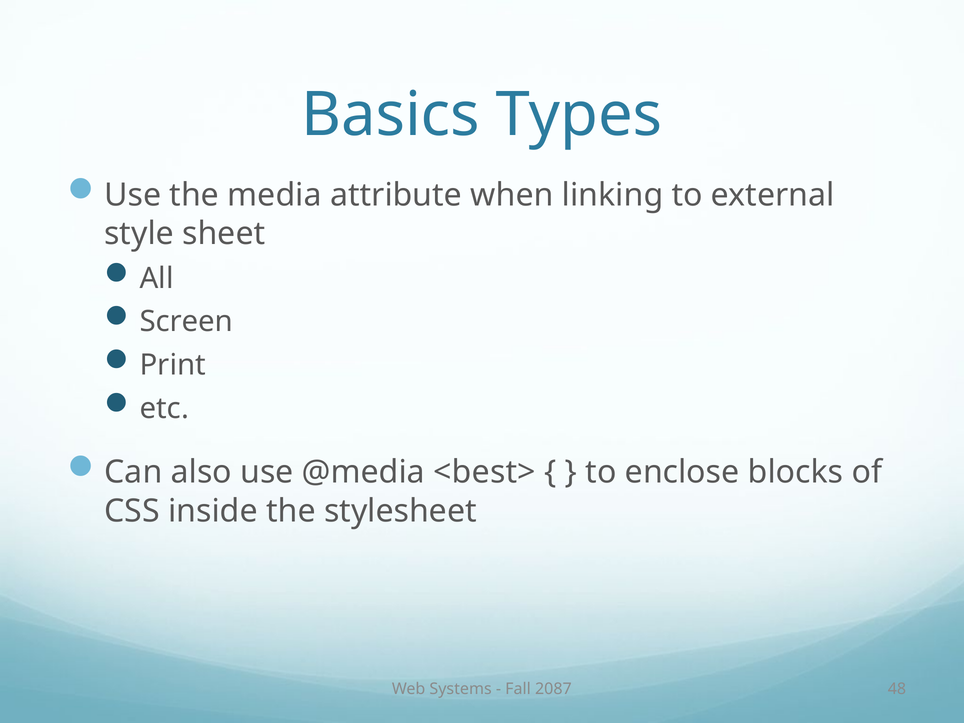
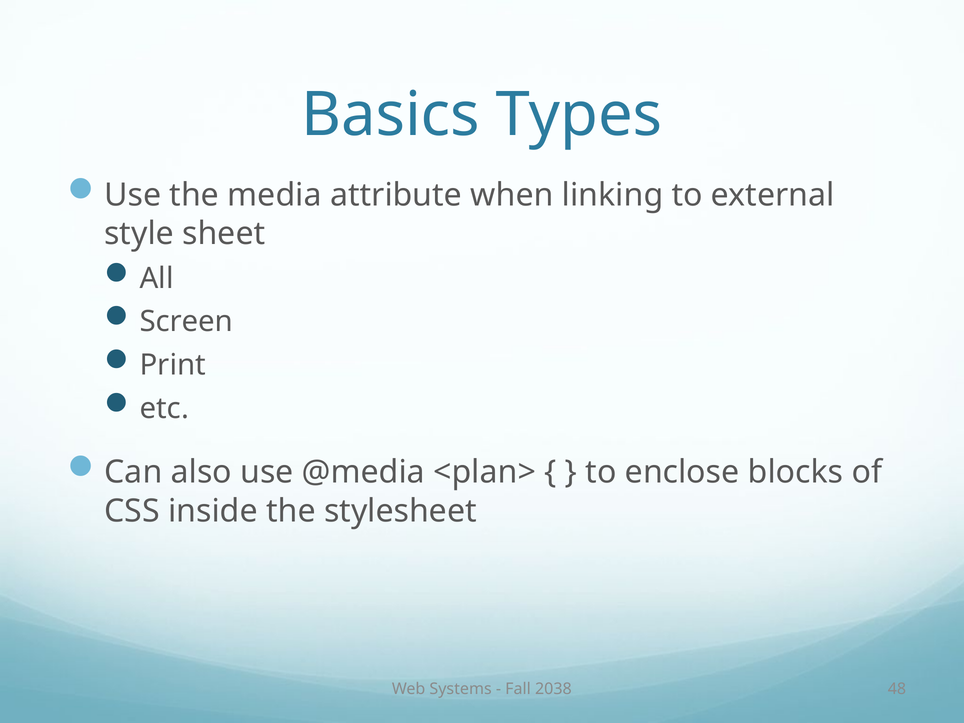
<best>: <best> -> <plan>
2087: 2087 -> 2038
